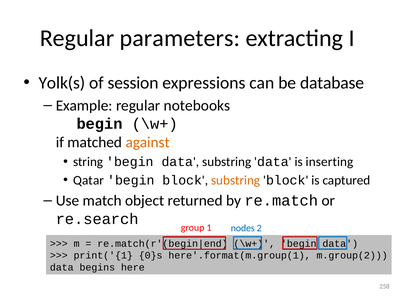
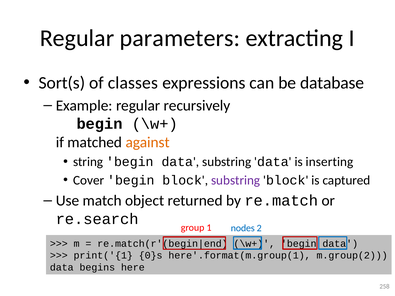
Yolk(s: Yolk(s -> Sort(s
session: session -> classes
notebooks: notebooks -> recursively
Qatar: Qatar -> Cover
substring at (236, 180) colour: orange -> purple
